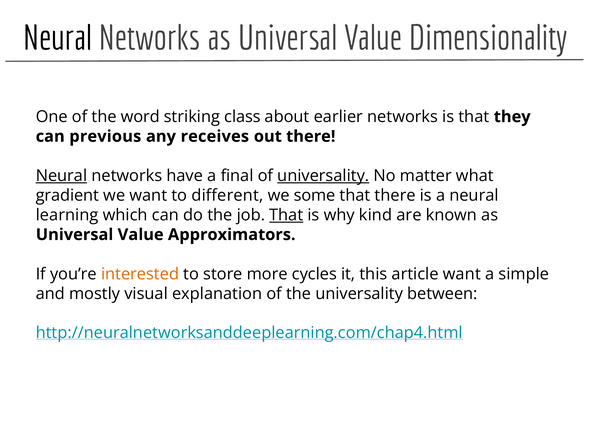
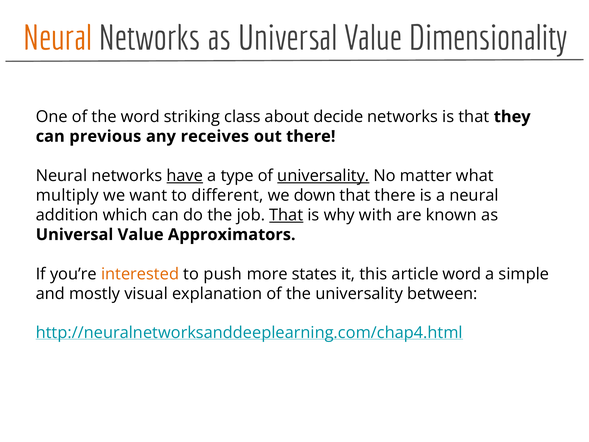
Neural at (58, 38) colour: black -> orange
earlier: earlier -> decide
Neural at (61, 176) underline: present -> none
have underline: none -> present
final: final -> type
gradient: gradient -> multiply
some: some -> down
learning: learning -> addition
kind: kind -> with
store: store -> push
cycles: cycles -> states
article want: want -> word
